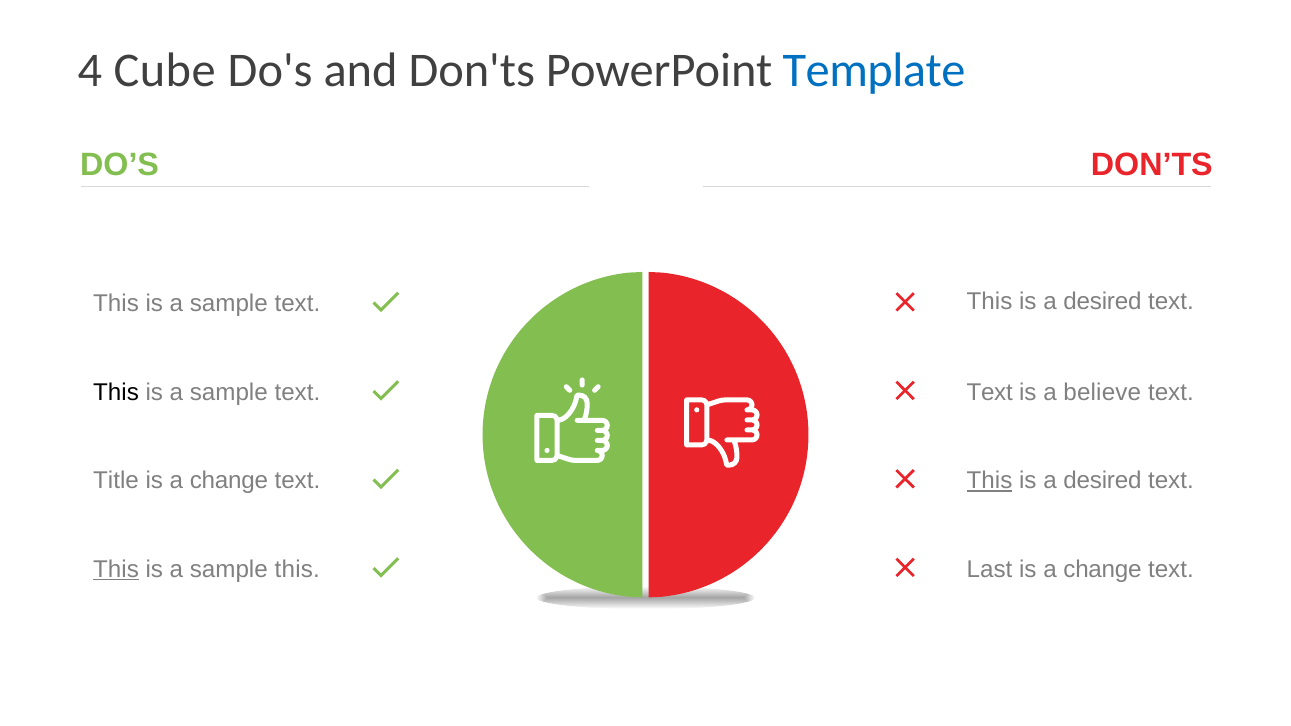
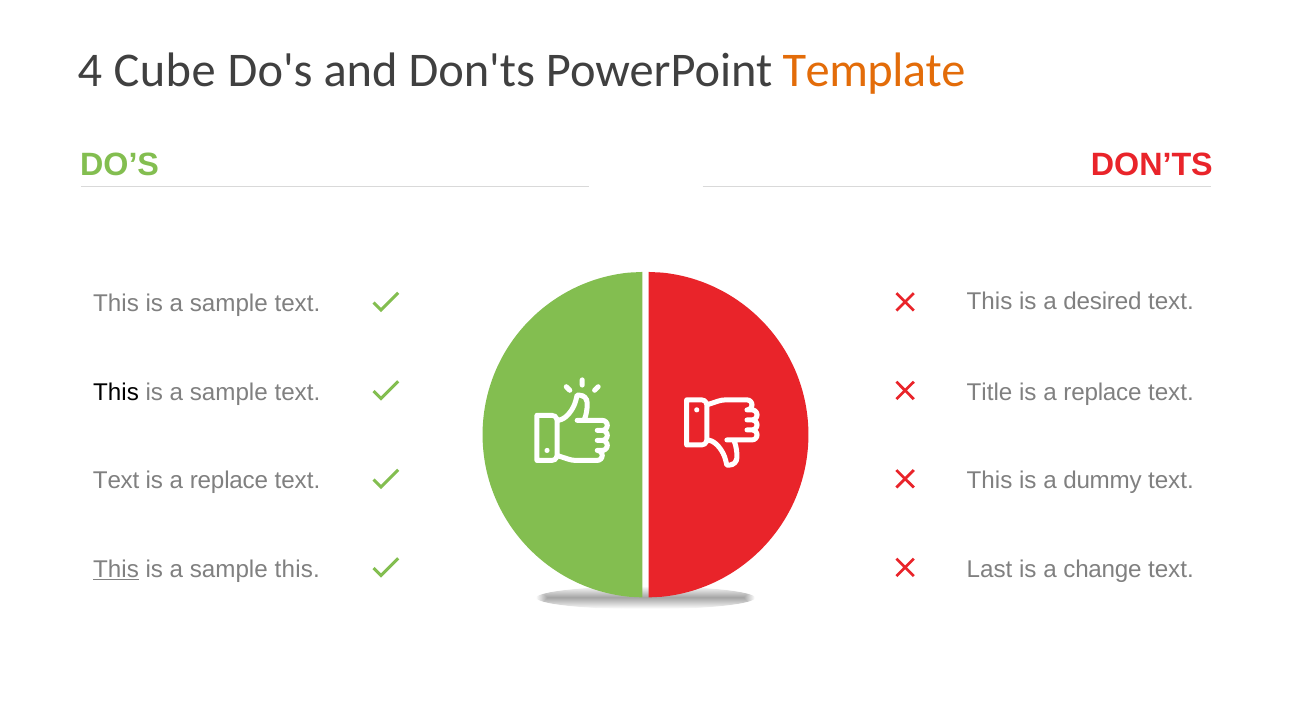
Template colour: blue -> orange
Text at (990, 392): Text -> Title
believe at (1102, 392): believe -> replace
Title at (116, 481): Title -> Text
change at (229, 481): change -> replace
This at (990, 481) underline: present -> none
desired at (1102, 481): desired -> dummy
